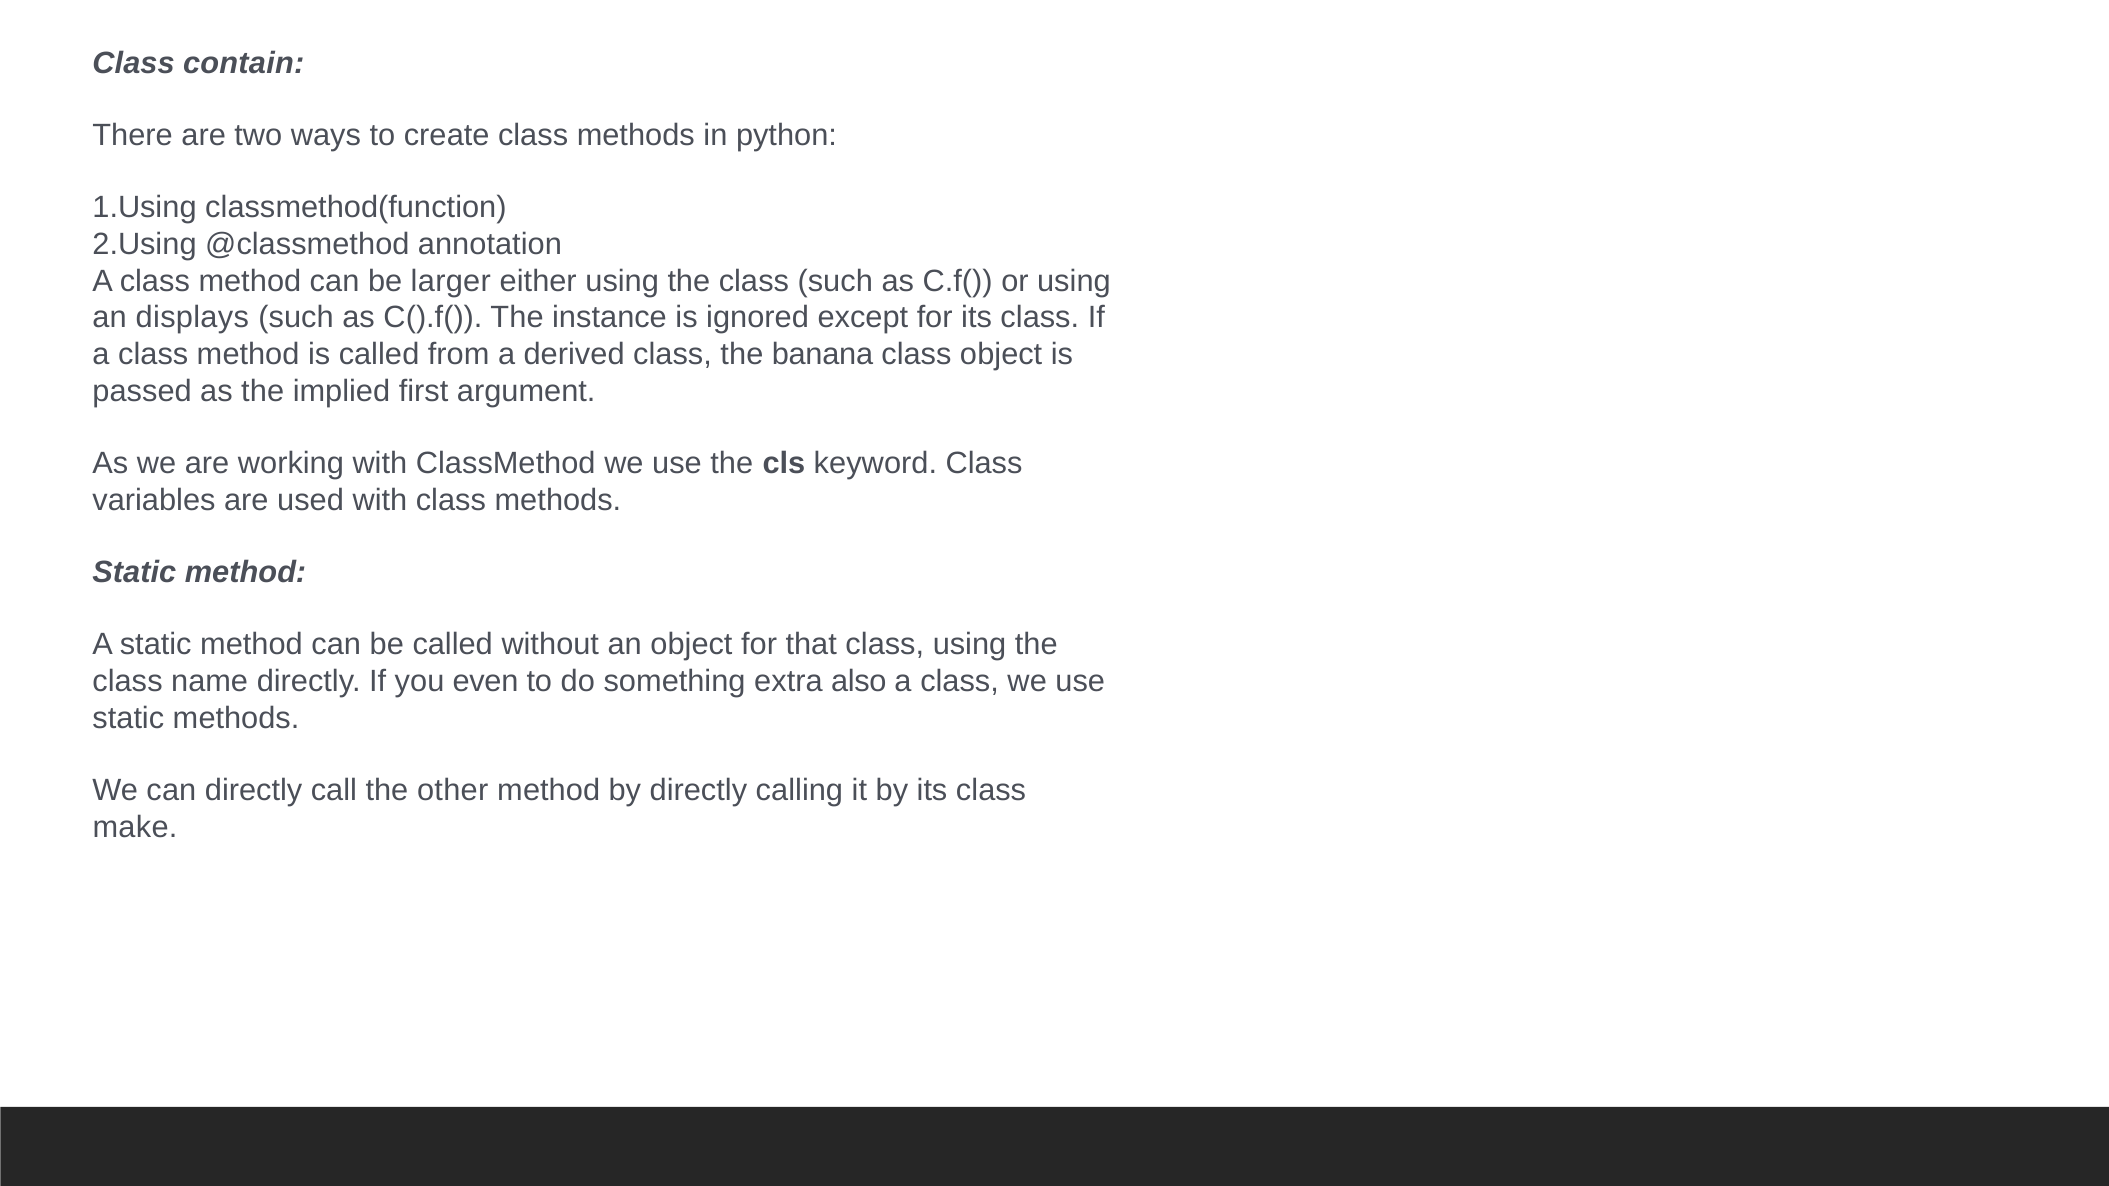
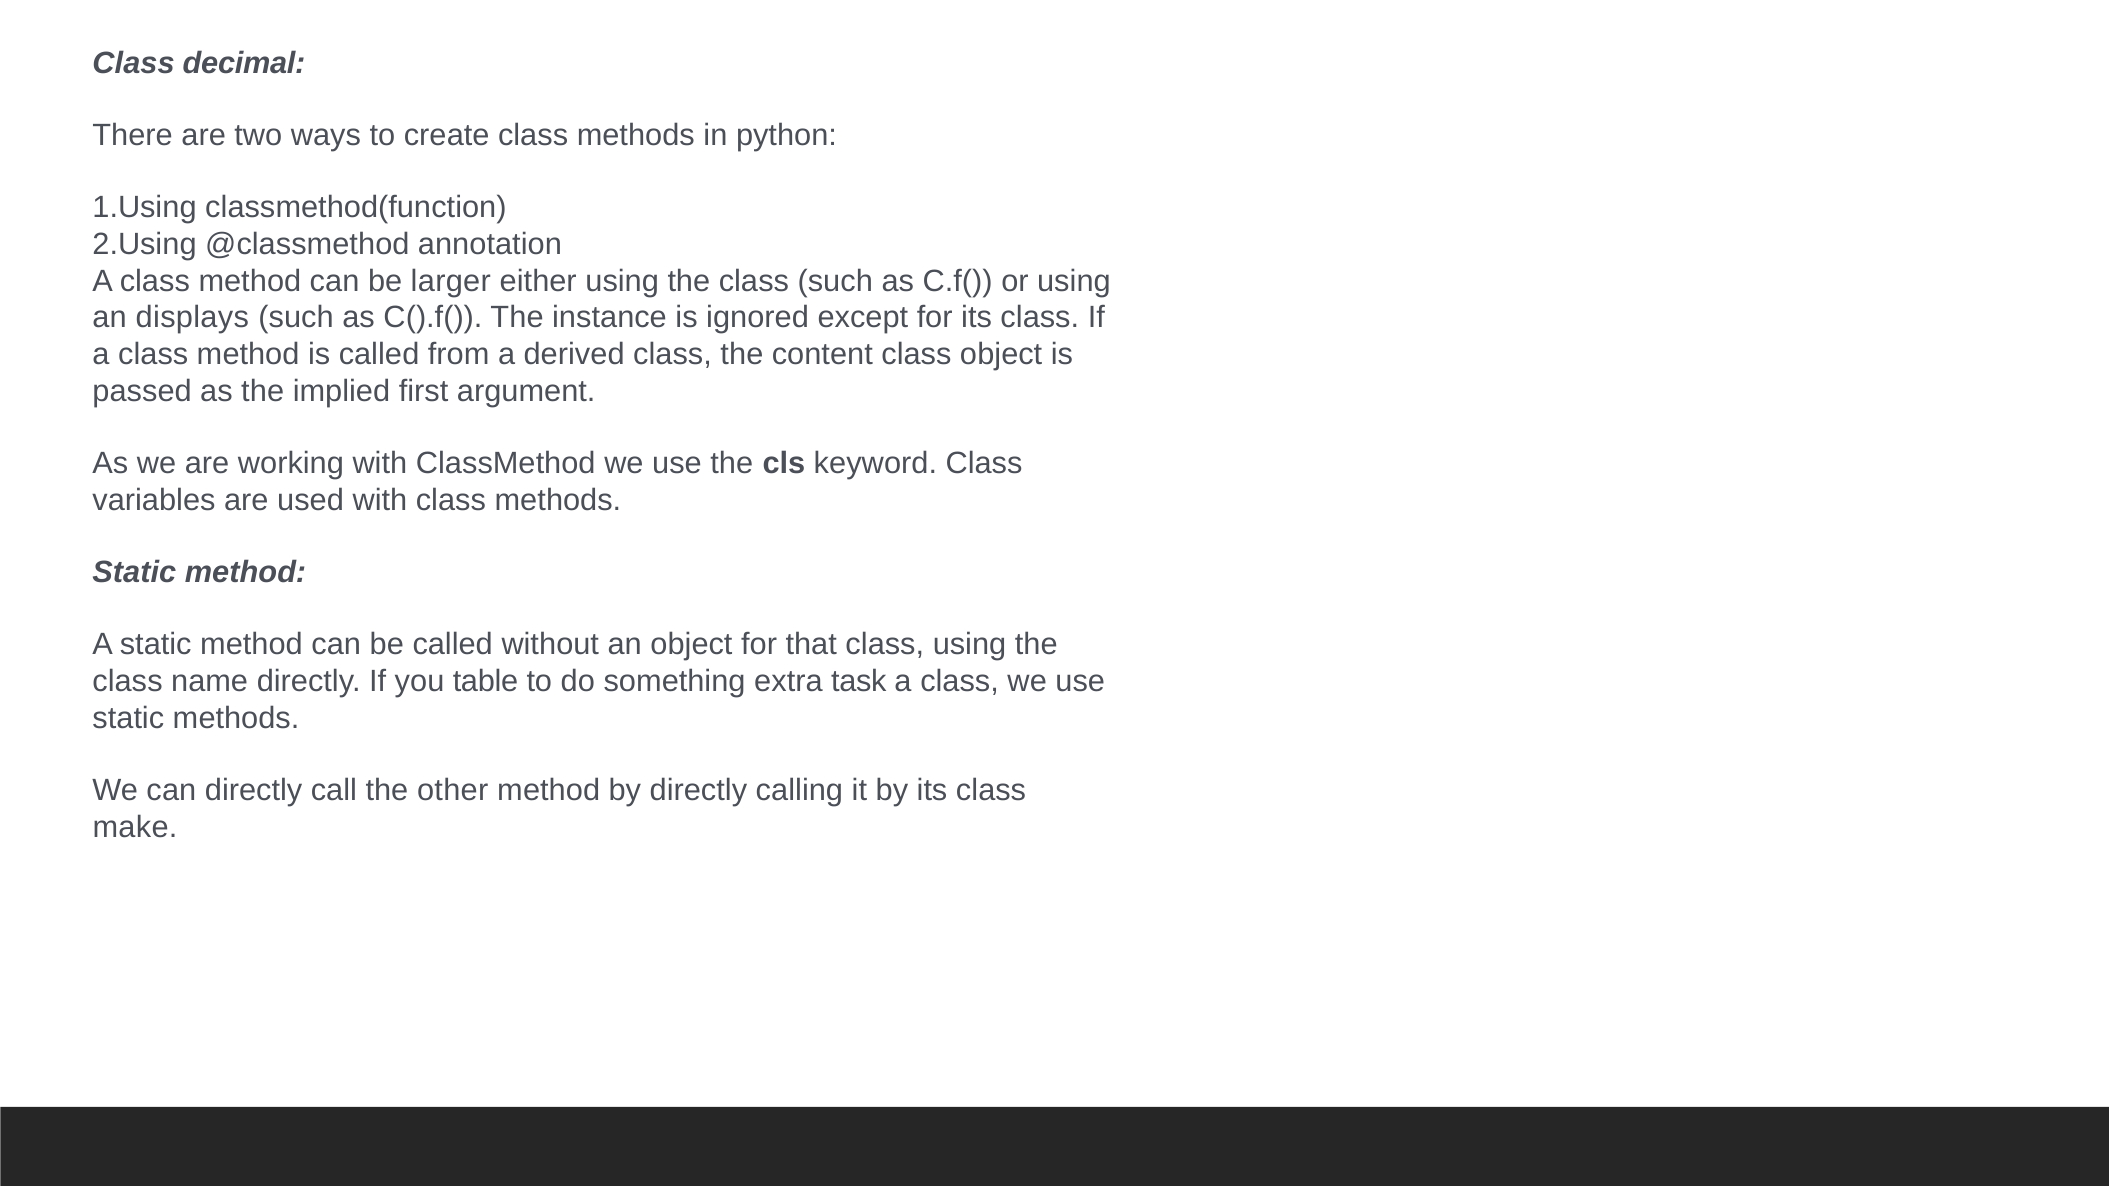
contain: contain -> decimal
banana: banana -> content
even: even -> table
also: also -> task
